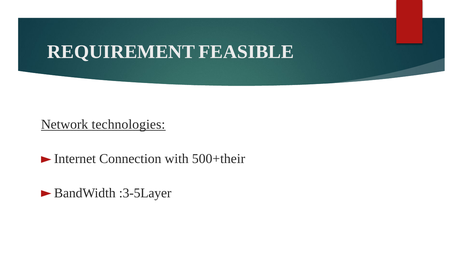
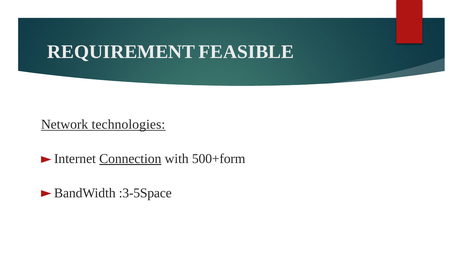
Connection underline: none -> present
500+their: 500+their -> 500+form
:3-5Layer: :3-5Layer -> :3-5Space
